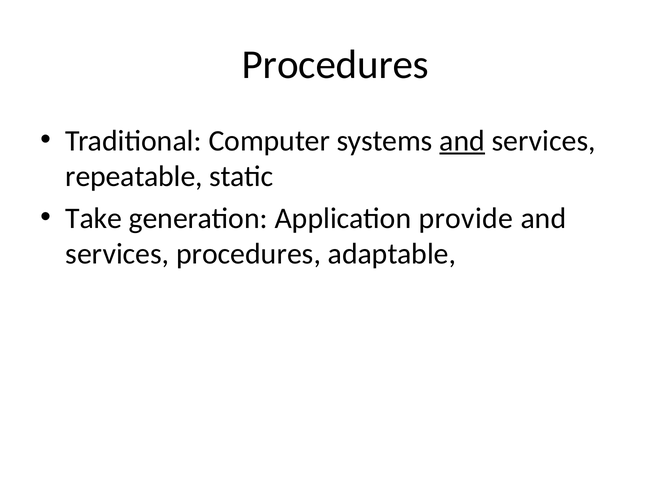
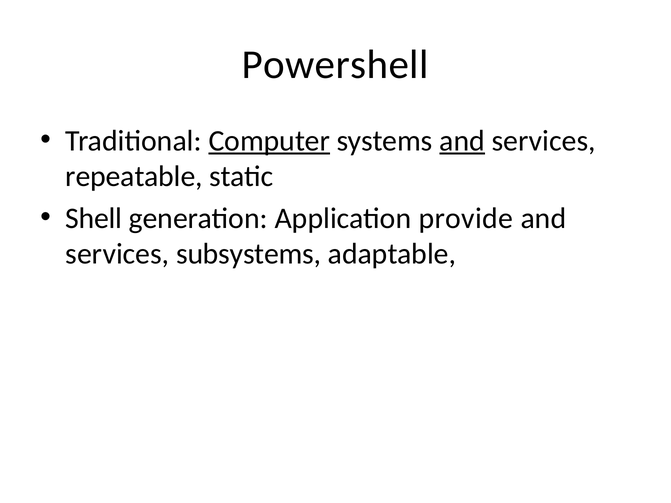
Procedures at (335, 65): Procedures -> Powershell
Computer underline: none -> present
Take: Take -> Shell
services procedures: procedures -> subsystems
